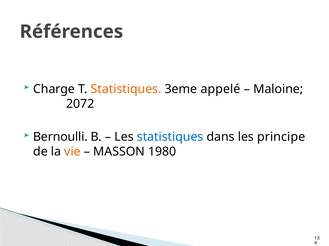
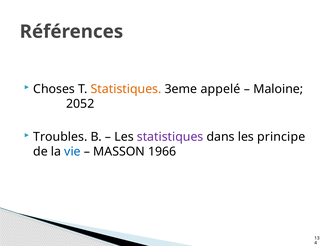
Charge: Charge -> Choses
2072: 2072 -> 2052
Bernoulli: Bernoulli -> Troubles
statistiques at (170, 137) colour: blue -> purple
vie colour: orange -> blue
1980: 1980 -> 1966
